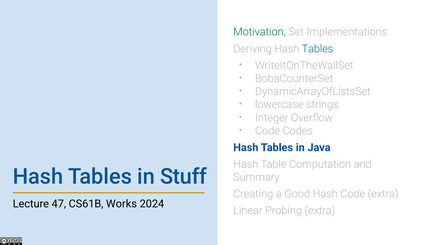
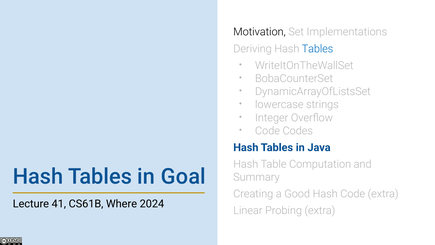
Motivation colour: green -> black
Stuff: Stuff -> Goal
47: 47 -> 41
Works: Works -> Where
